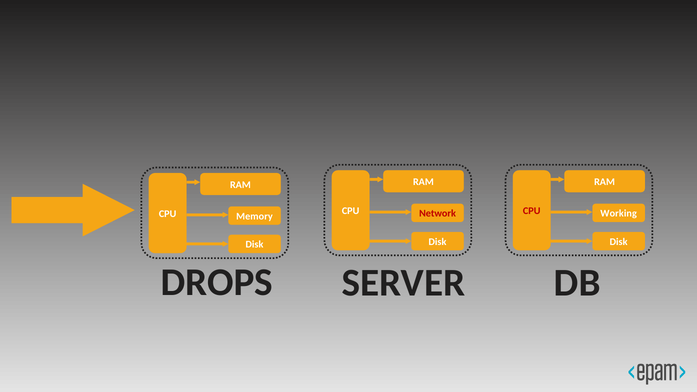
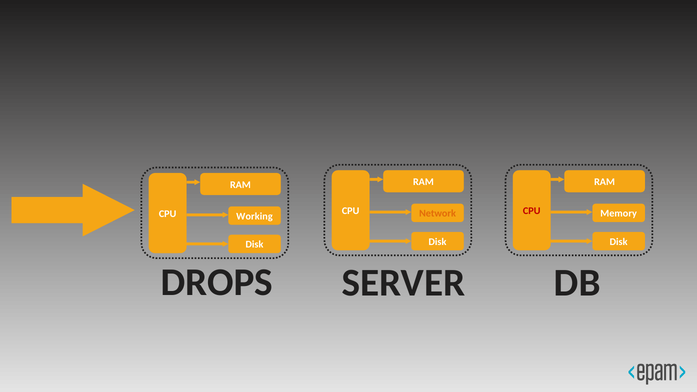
Network colour: red -> orange
Working: Working -> Memory
Memory: Memory -> Working
